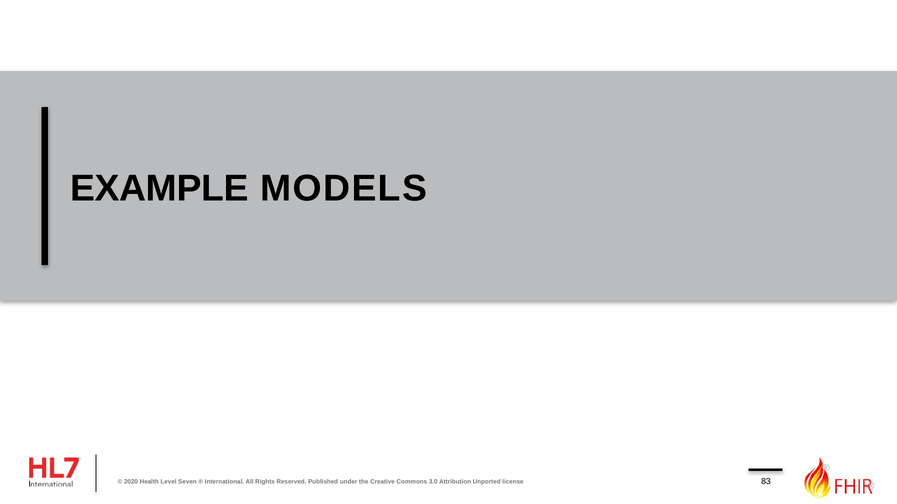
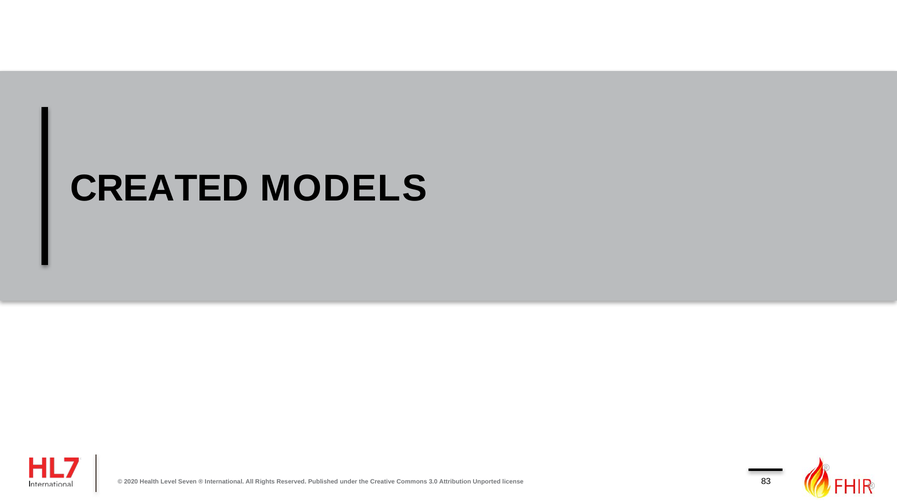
EXAMPLE: EXAMPLE -> CREATED
